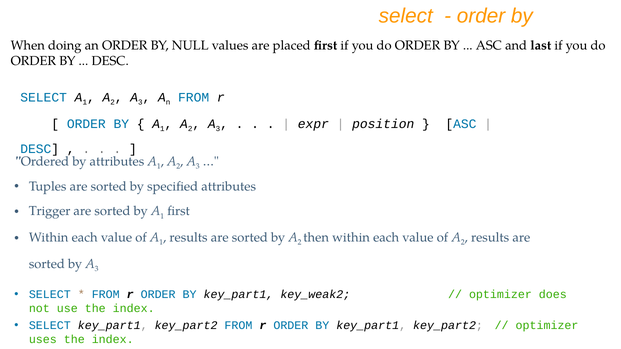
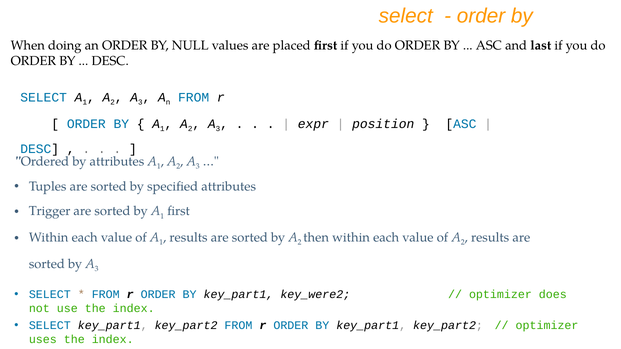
key_weak2: key_weak2 -> key_were2
